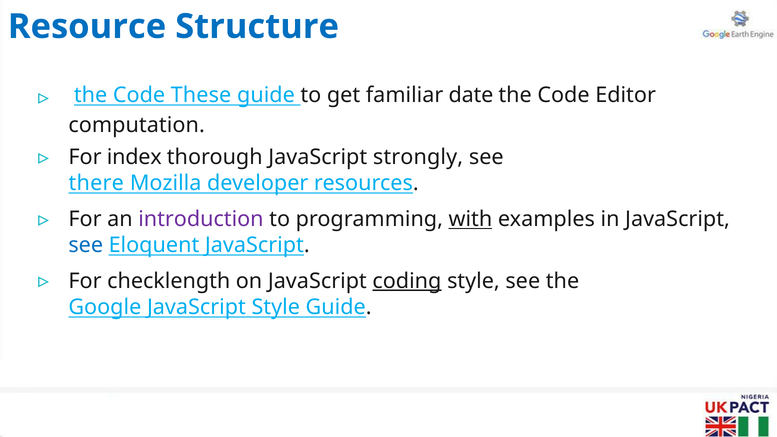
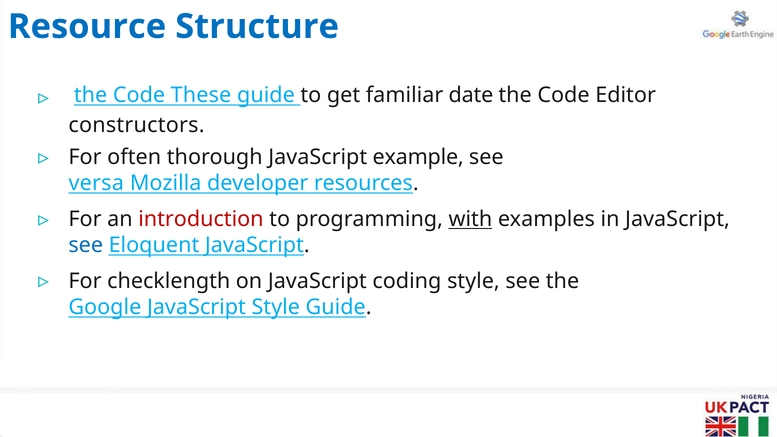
computation: computation -> constructors
index: index -> often
strongly: strongly -> example
there: there -> versa
introduction colour: purple -> red
coding underline: present -> none
